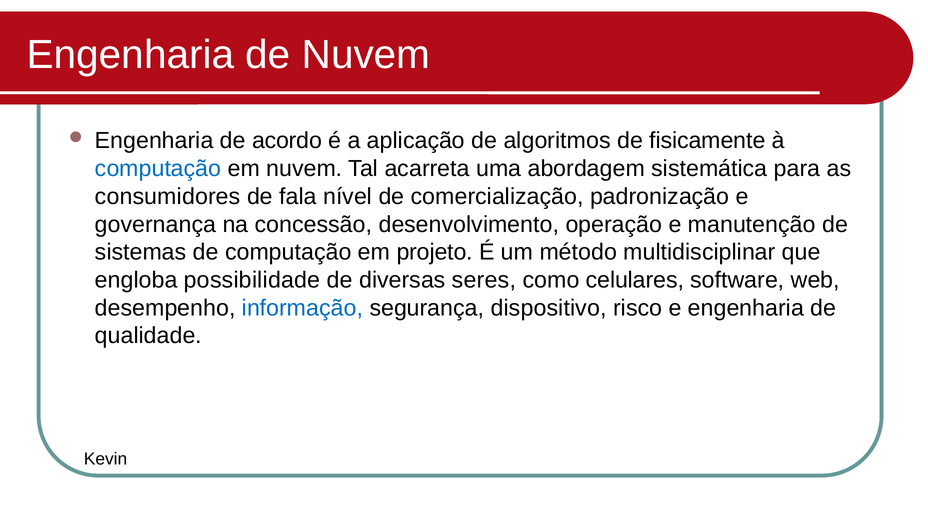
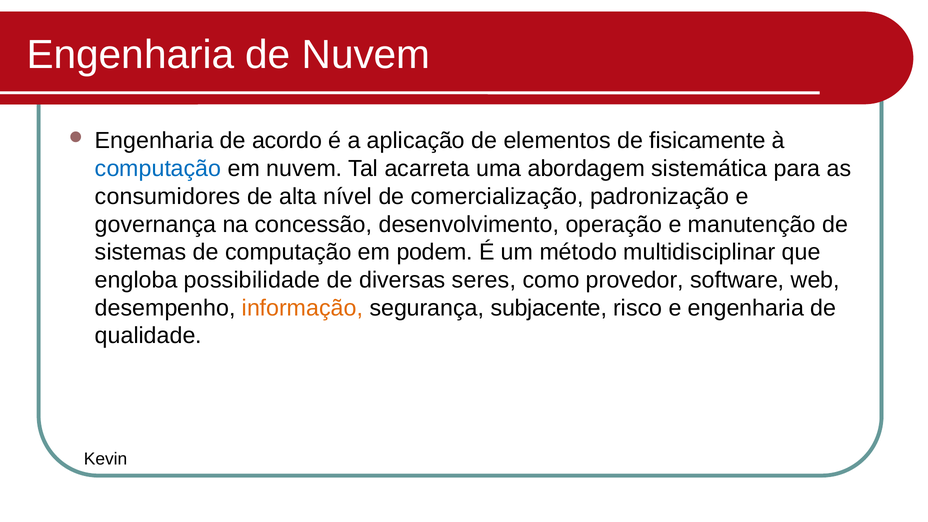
algoritmos: algoritmos -> elementos
fala: fala -> alta
projeto: projeto -> podem
celulares: celulares -> provedor
informação colour: blue -> orange
dispositivo: dispositivo -> subjacente
